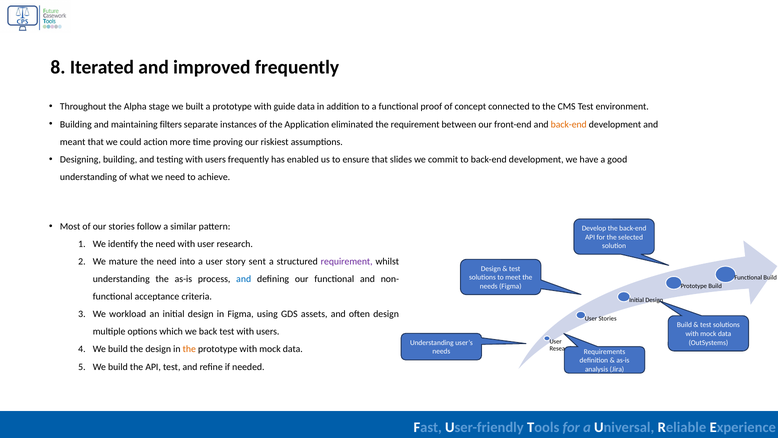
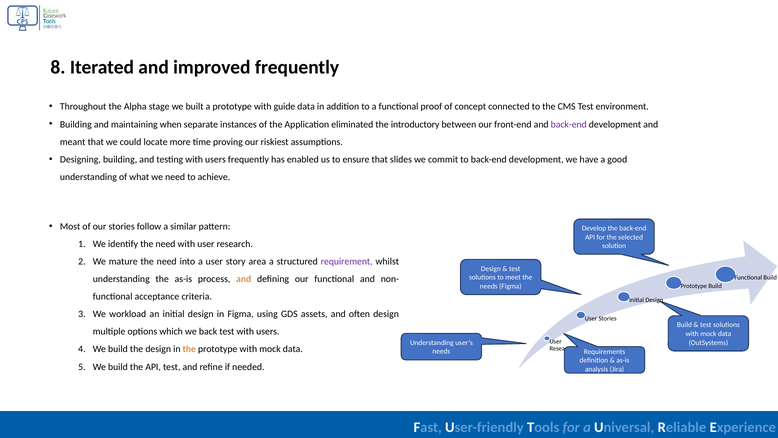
filters: filters -> when
the requirement: requirement -> introductory
back-end at (569, 124) colour: orange -> purple
action: action -> locate
sent: sent -> area
and at (244, 279) colour: blue -> orange
